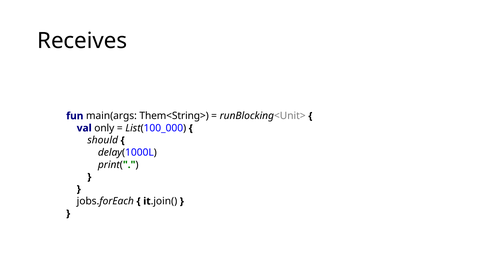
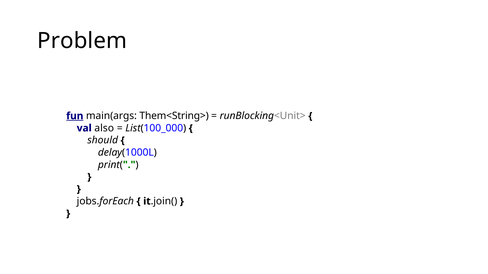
Receives: Receives -> Problem
fun underline: none -> present
only: only -> also
